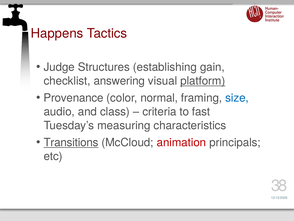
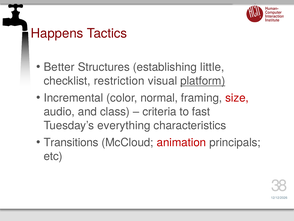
Judge: Judge -> Better
gain: gain -> little
answering: answering -> restriction
Provenance: Provenance -> Incremental
size colour: blue -> red
measuring: measuring -> everything
Transitions underline: present -> none
